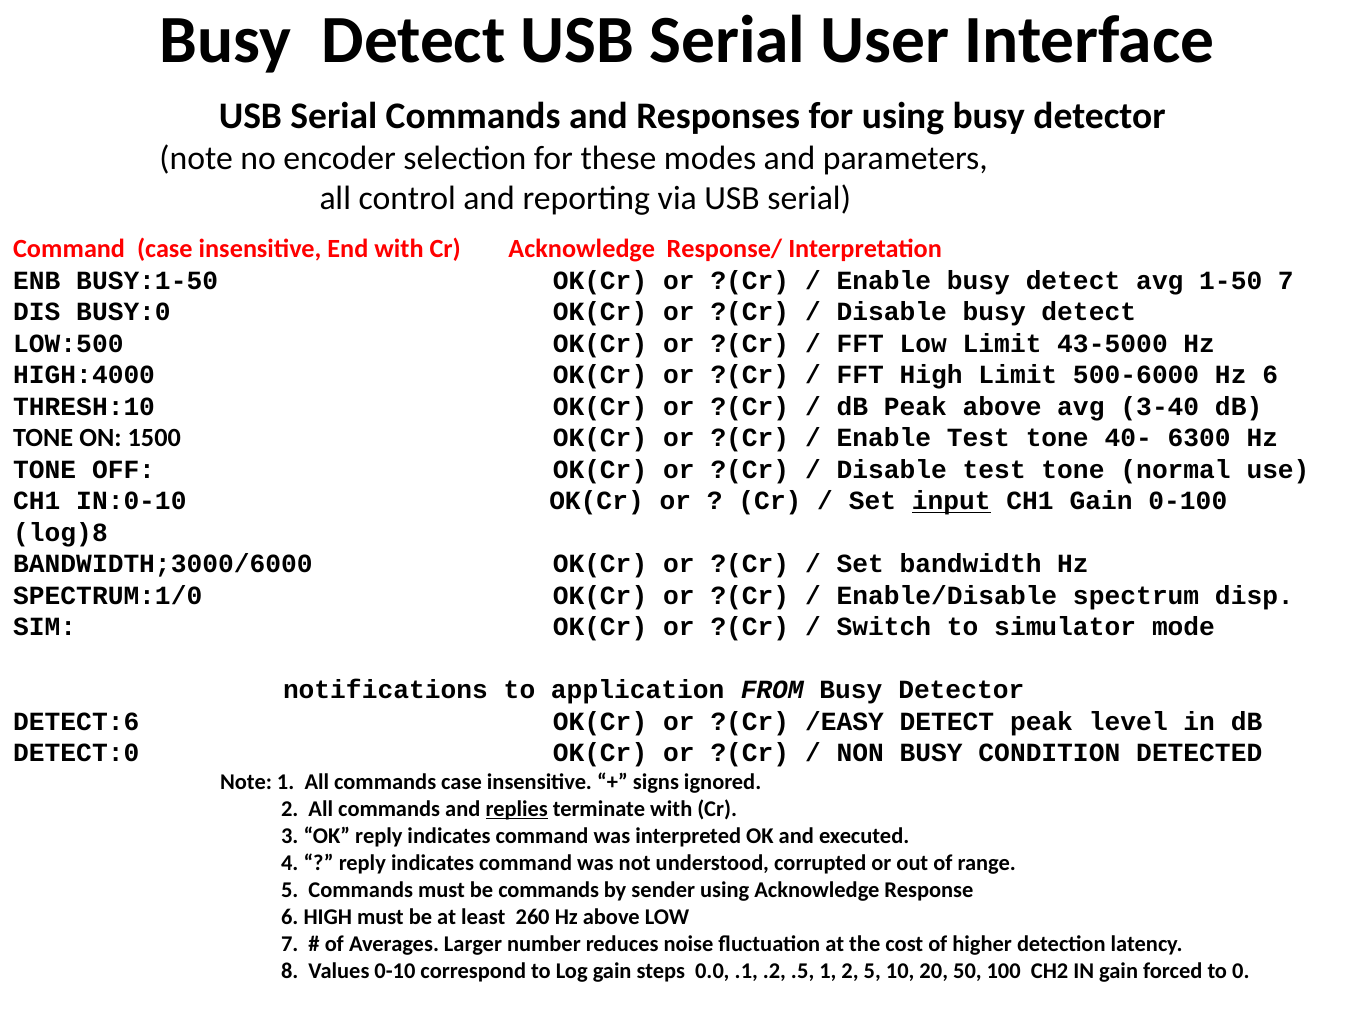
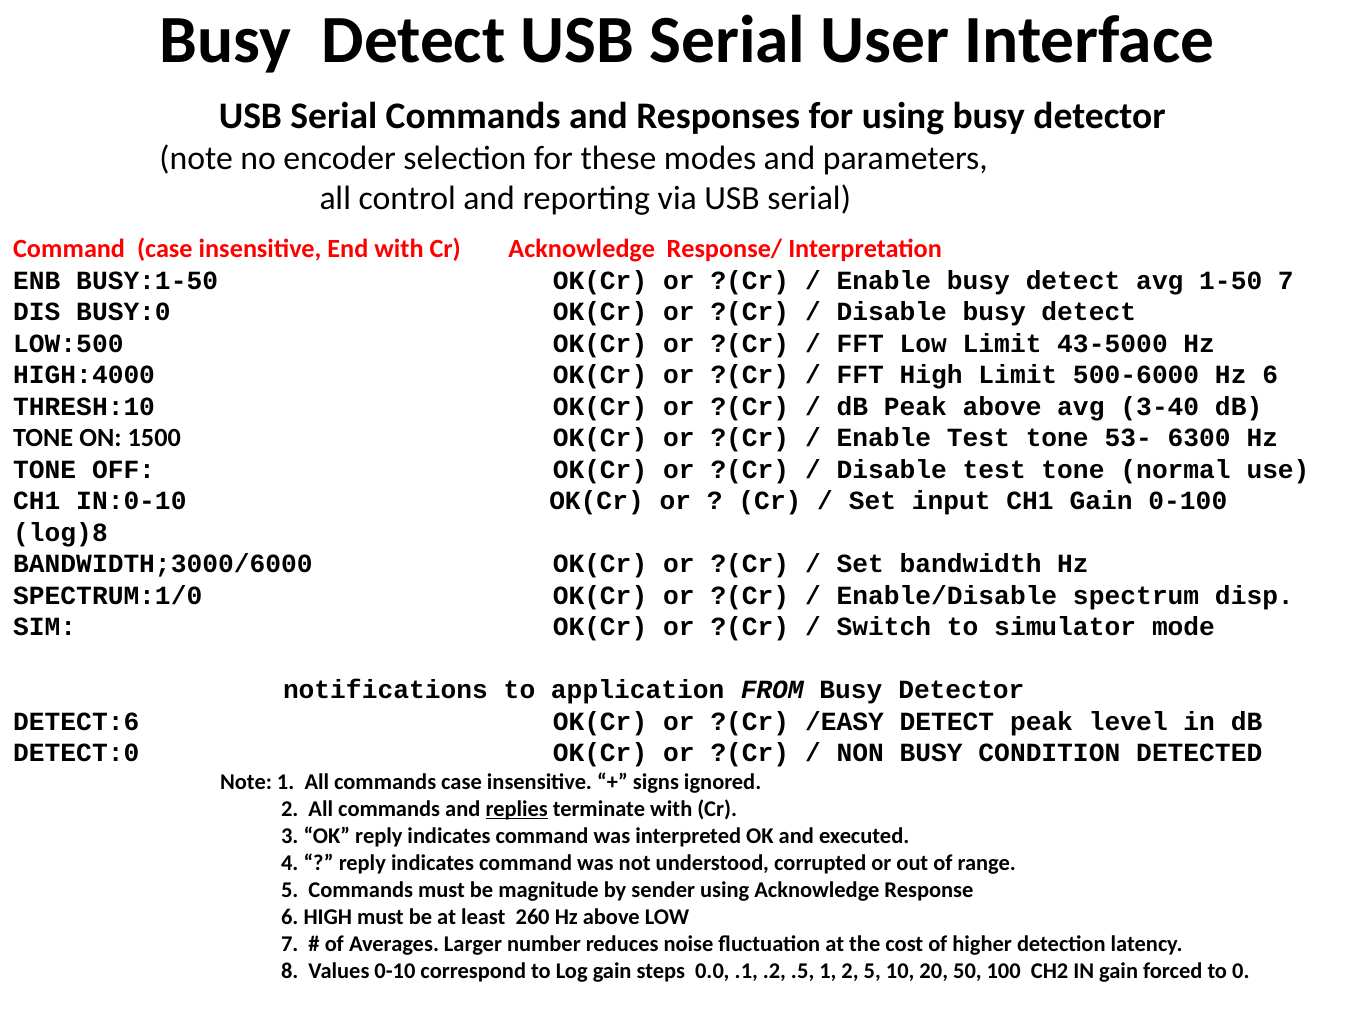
40-: 40- -> 53-
input underline: present -> none
be commands: commands -> magnitude
